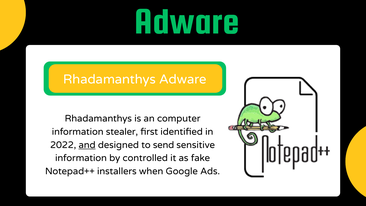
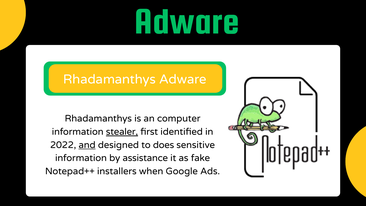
stealer underline: none -> present
send: send -> does
controlled: controlled -> assistance
